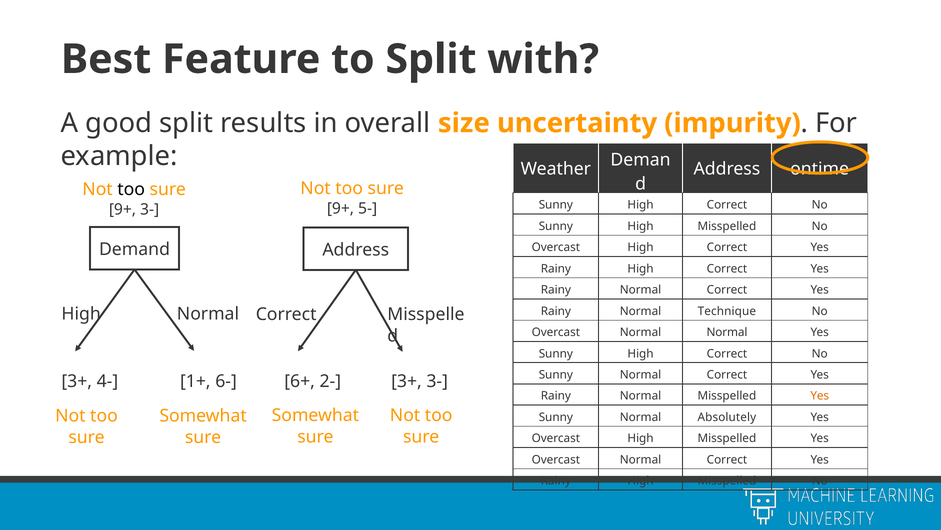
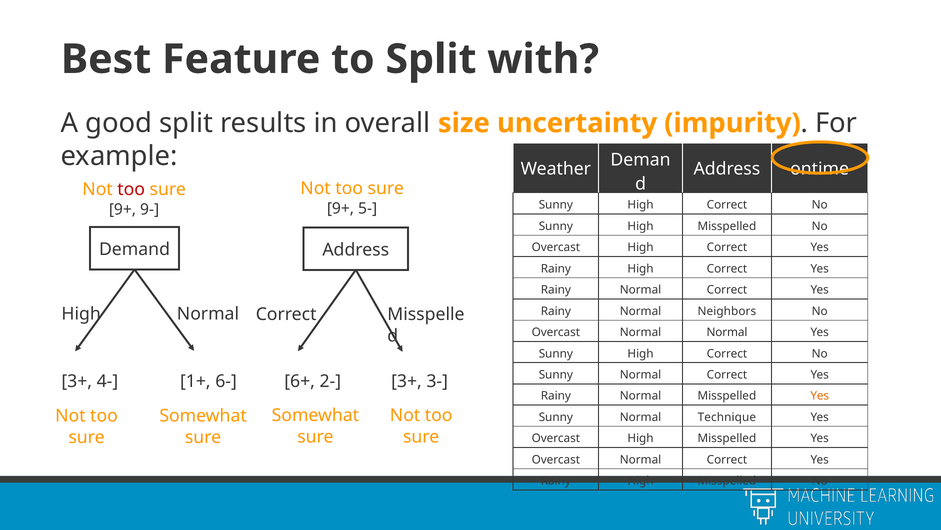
too at (131, 189) colour: black -> red
9+ 3-: 3- -> 9-
Technique: Technique -> Neighbors
Absolutely: Absolutely -> Technique
